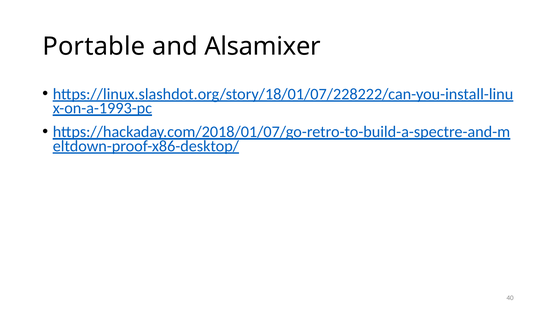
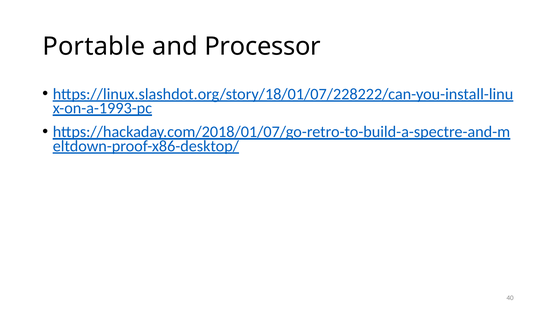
Alsamixer: Alsamixer -> Processor
